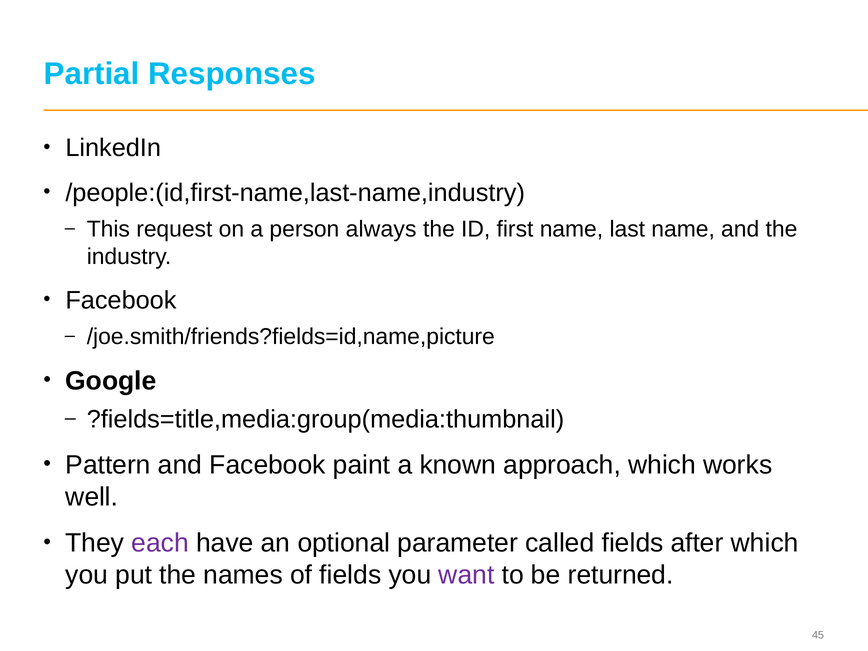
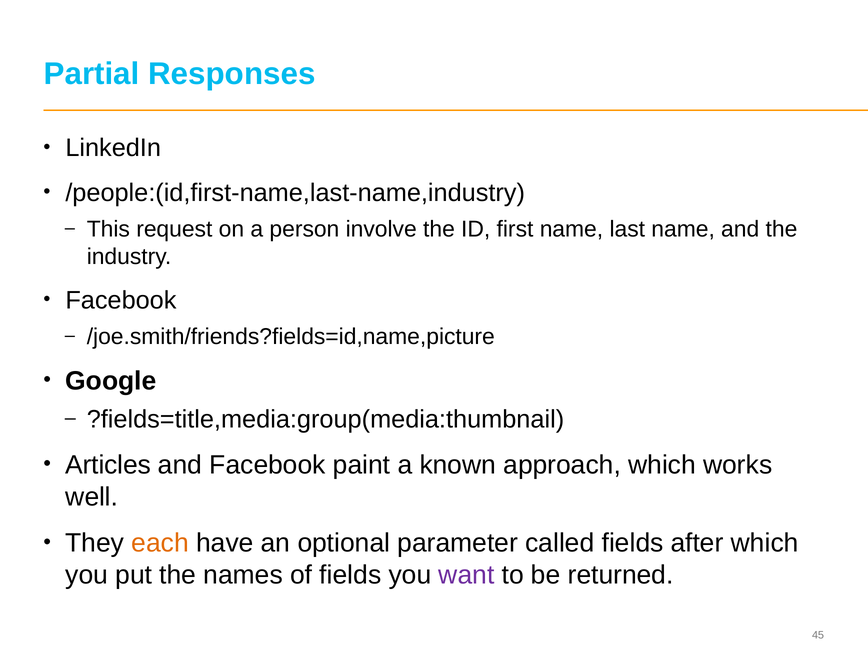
always: always -> involve
Pattern: Pattern -> Articles
each colour: purple -> orange
